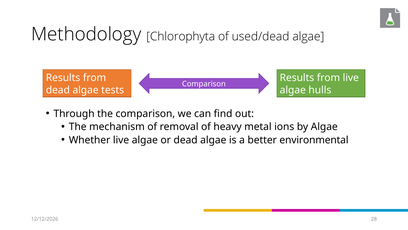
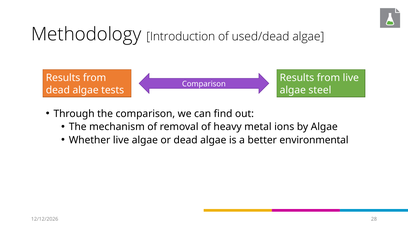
Chlorophyta: Chlorophyta -> Introduction
hulls: hulls -> steel
